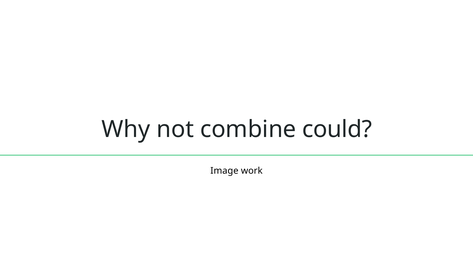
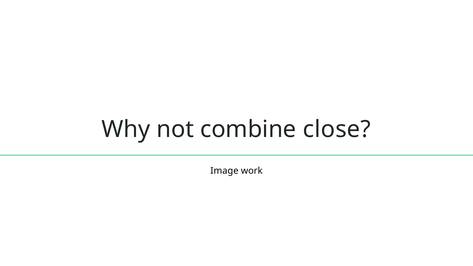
could: could -> close
